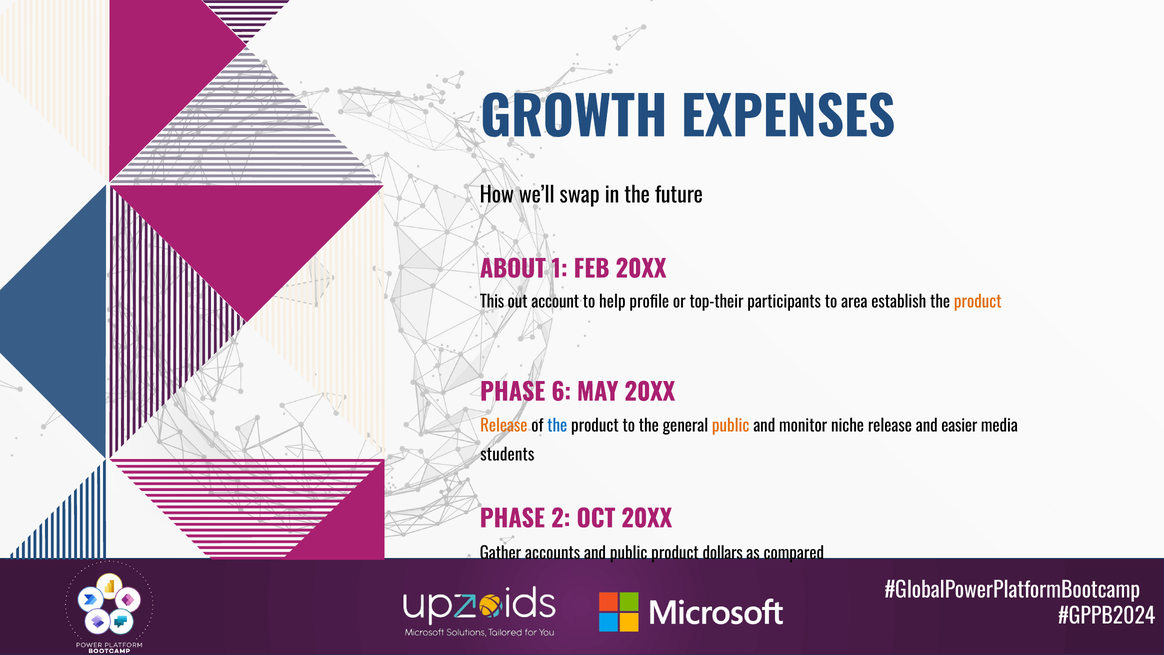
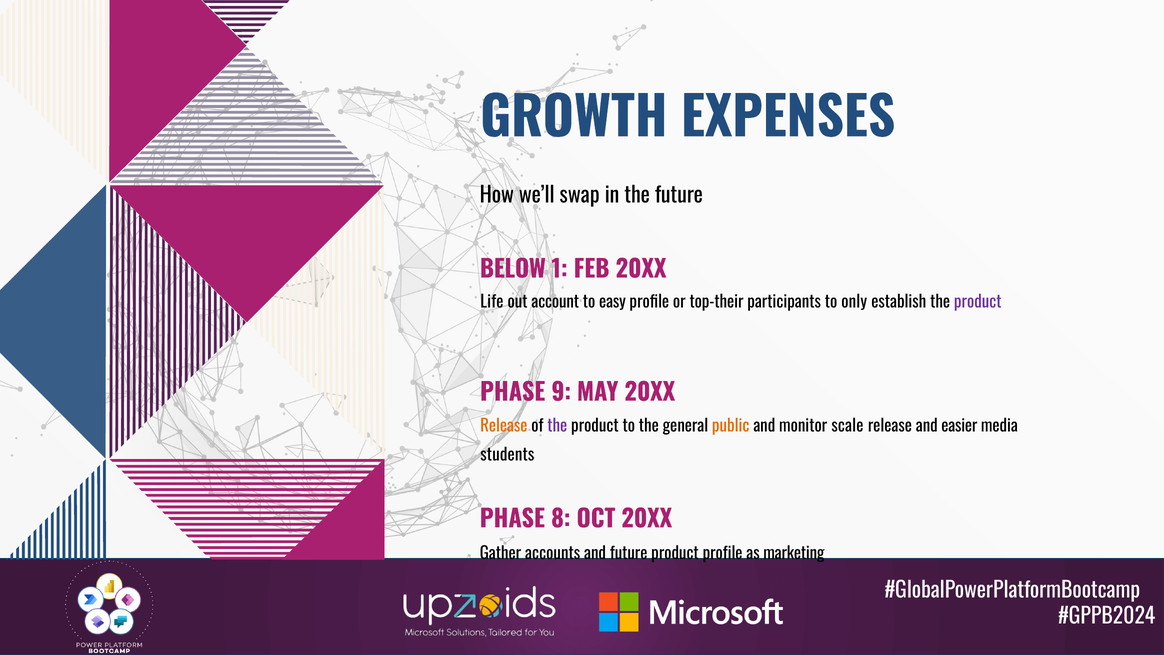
ABOUT: ABOUT -> BELOW
This: This -> Life
help: help -> easy
area: area -> only
product at (978, 302) colour: orange -> purple
6: 6 -> 9
the at (557, 426) colour: blue -> purple
niche: niche -> scale
2: 2 -> 8
and public: public -> future
product dollars: dollars -> profile
compared: compared -> marketing
